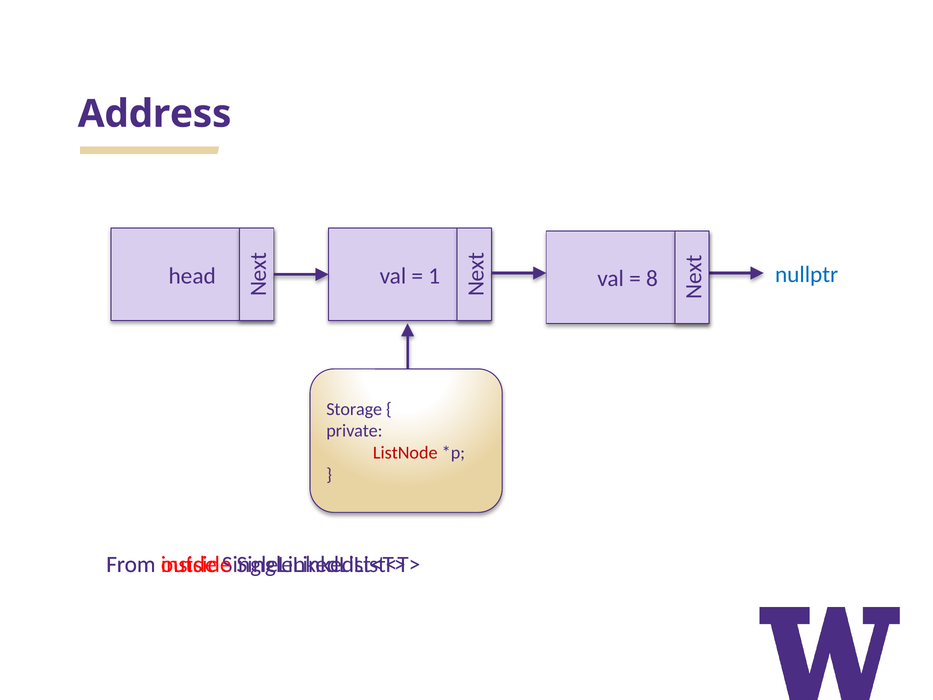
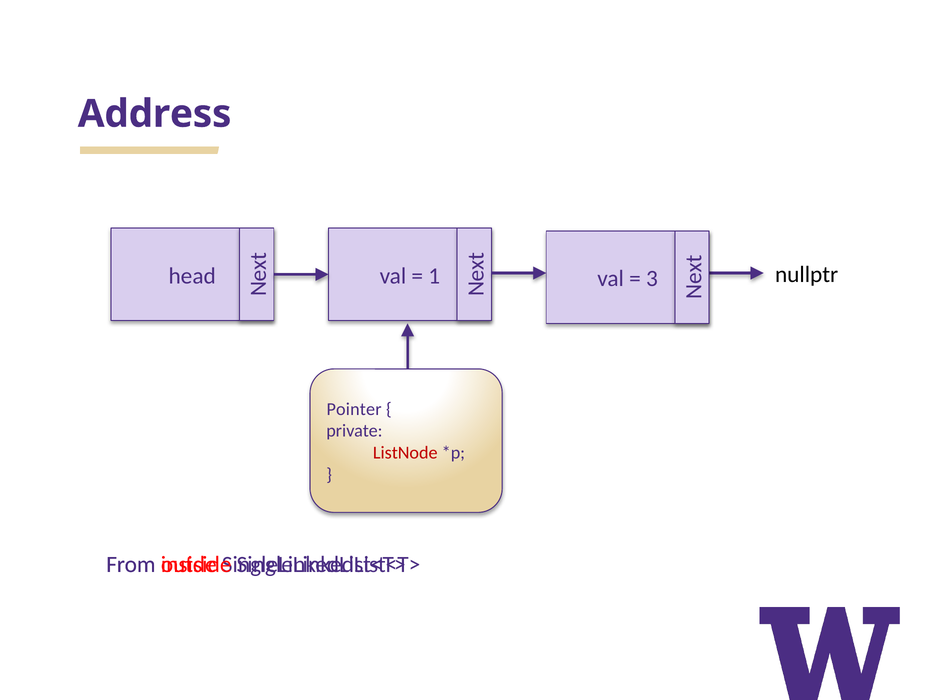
nullptr colour: blue -> black
8: 8 -> 3
Storage: Storage -> Pointer
